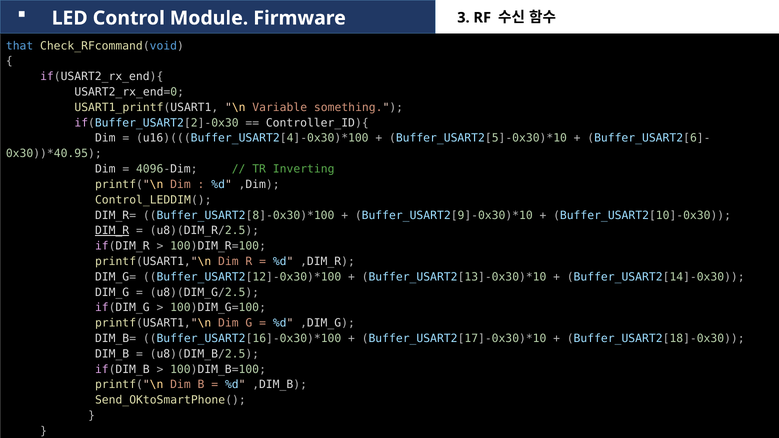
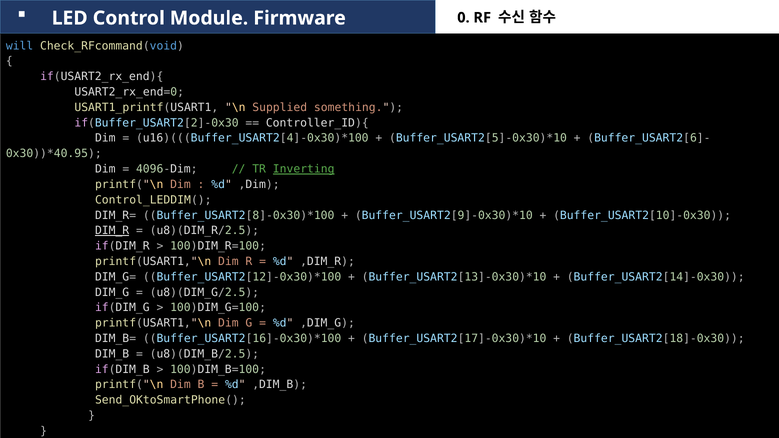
3: 3 -> 0
that: that -> will
Variable: Variable -> Supplied
Inverting underline: none -> present
